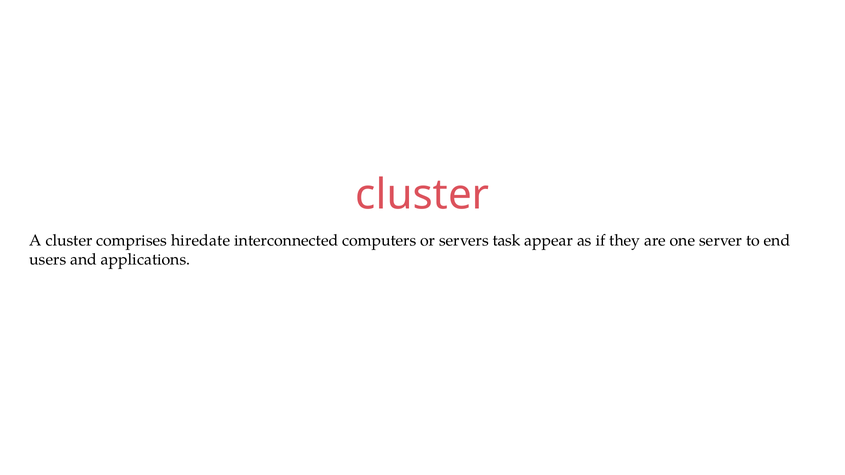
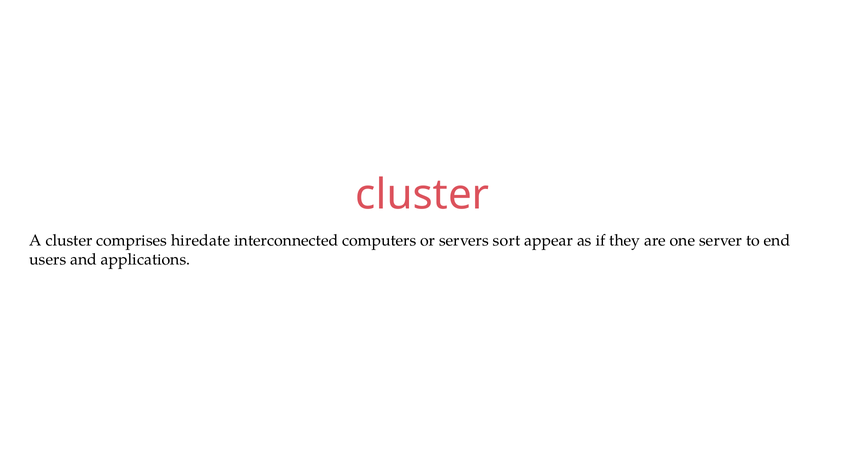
task: task -> sort
